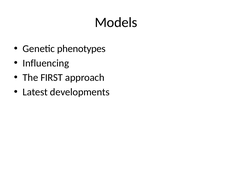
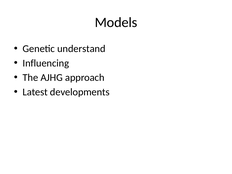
phenotypes: phenotypes -> understand
FIRST: FIRST -> AJHG
